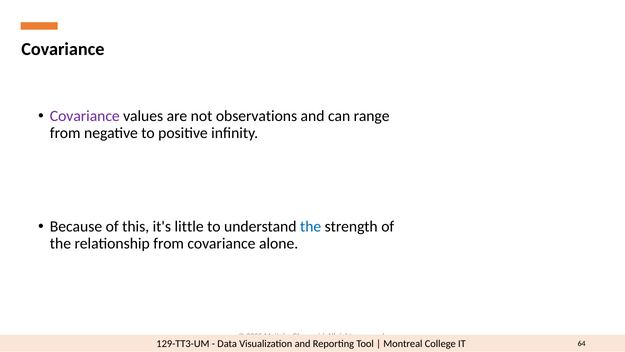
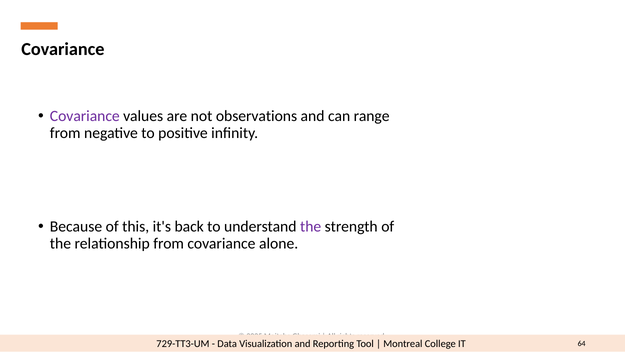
little: little -> back
the at (311, 227) colour: blue -> purple
129-TT3-UM: 129-TT3-UM -> 729-TT3-UM
